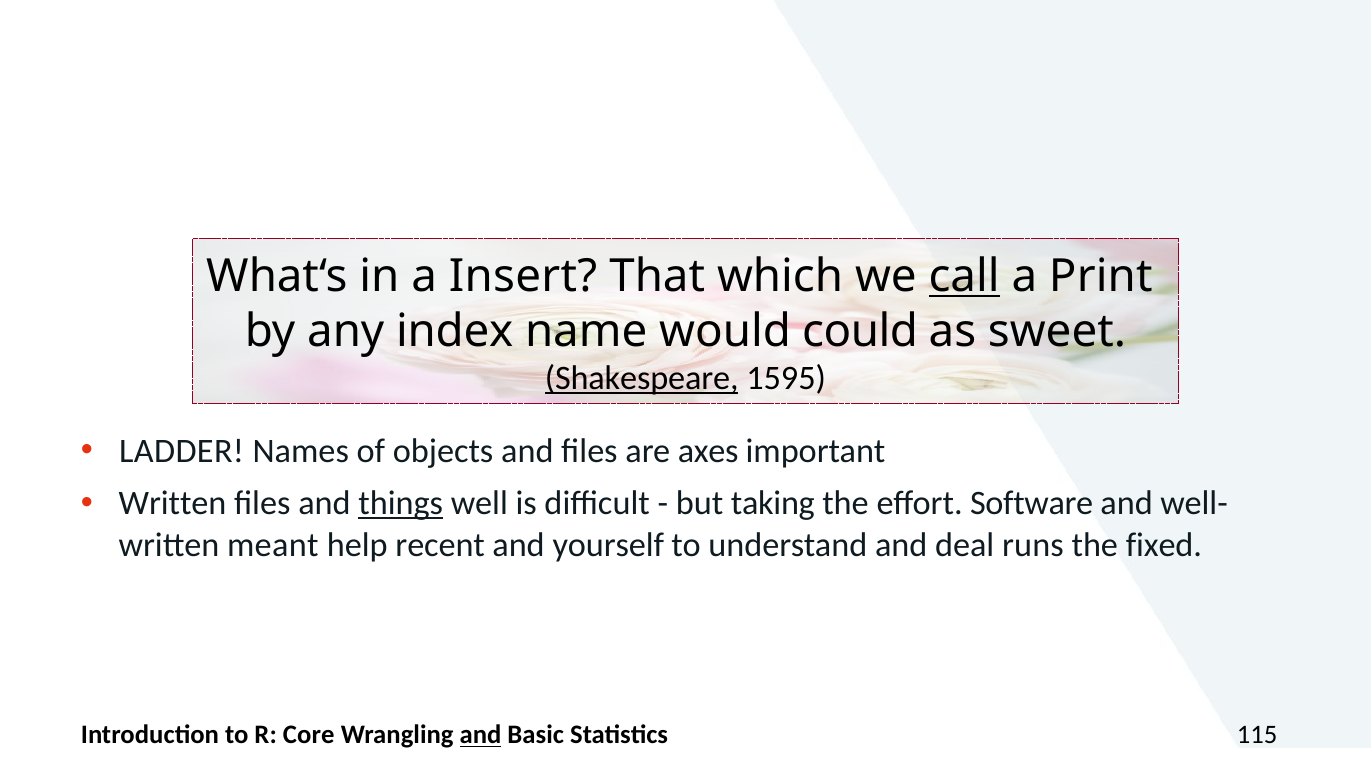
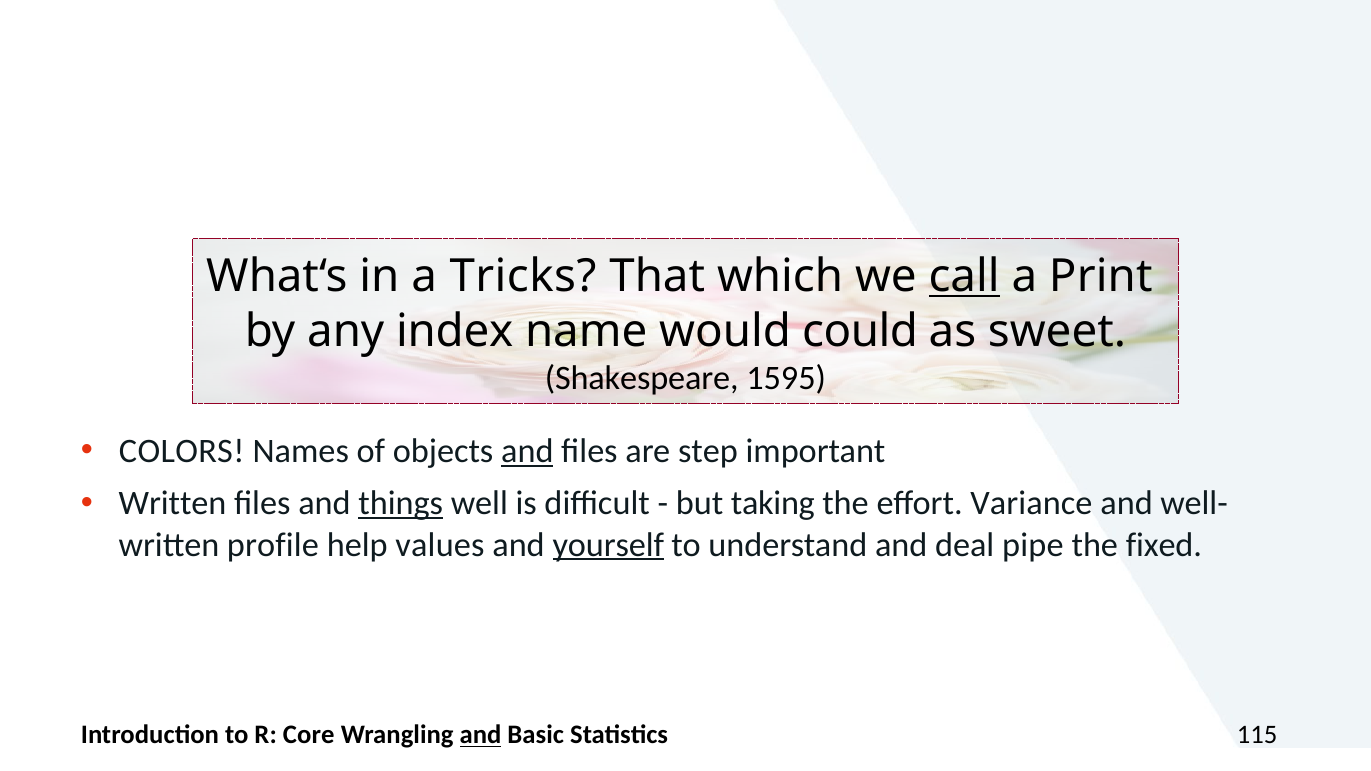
Insert: Insert -> Tricks
Shakespeare underline: present -> none
LADDER: LADDER -> COLORS
and at (527, 451) underline: none -> present
axes: axes -> step
Software: Software -> Variance
meant: meant -> profile
recent: recent -> values
yourself underline: none -> present
runs: runs -> pipe
